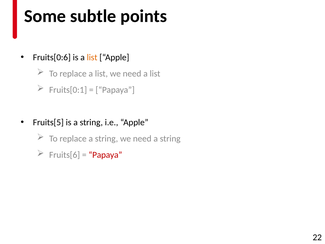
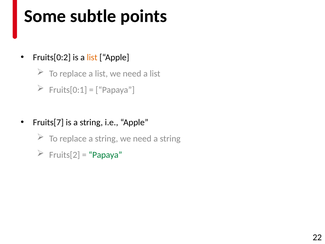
Fruits[0:6: Fruits[0:6 -> Fruits[0:2
Fruits[5: Fruits[5 -> Fruits[7
Fruits[6: Fruits[6 -> Fruits[2
Papaya at (105, 155) colour: red -> green
